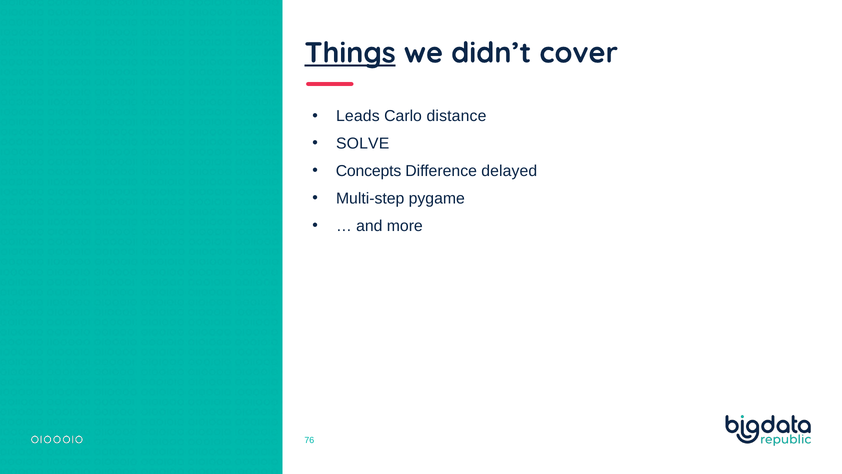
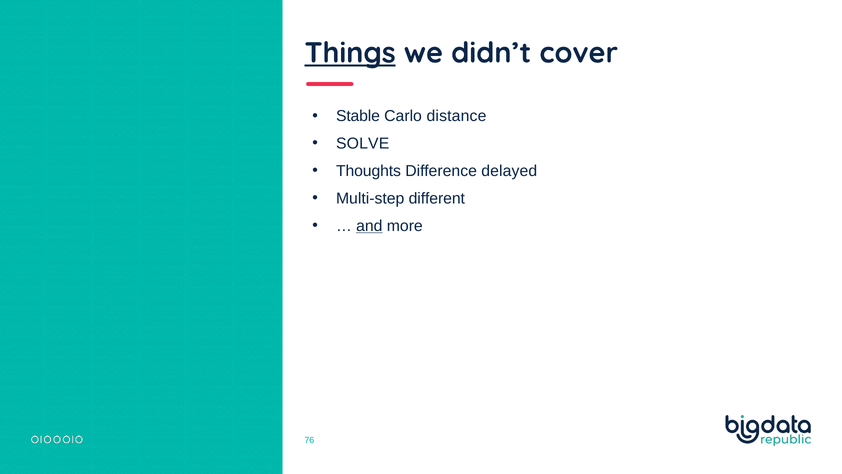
Leads: Leads -> Stable
Concepts: Concepts -> Thoughts
pygame: pygame -> different
and underline: none -> present
